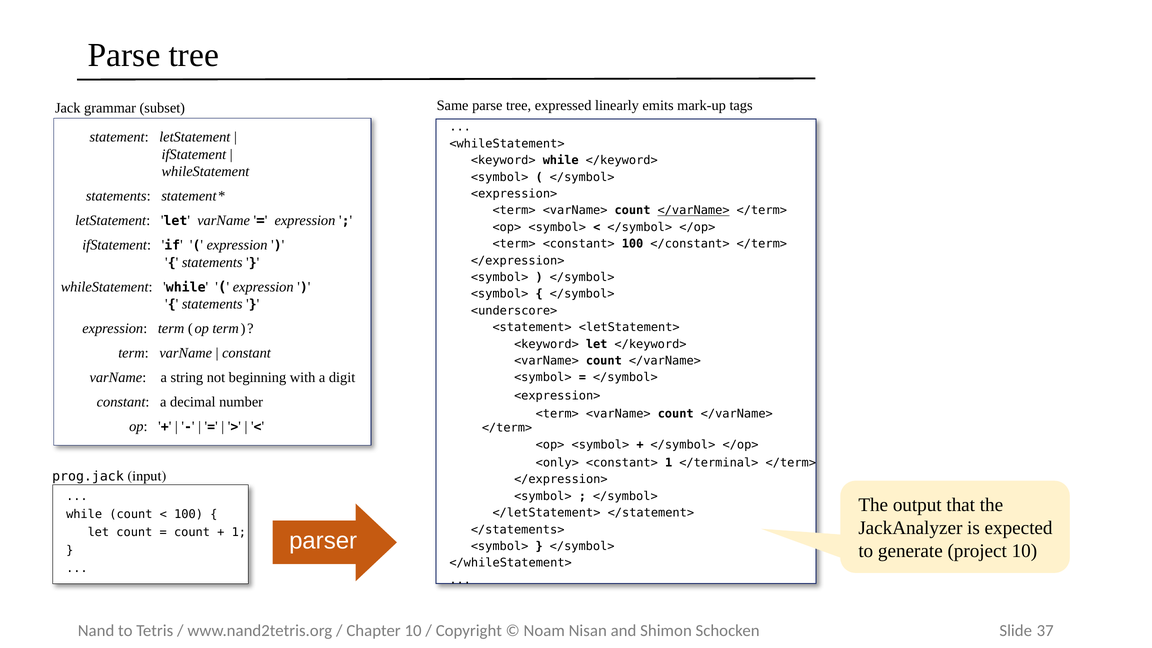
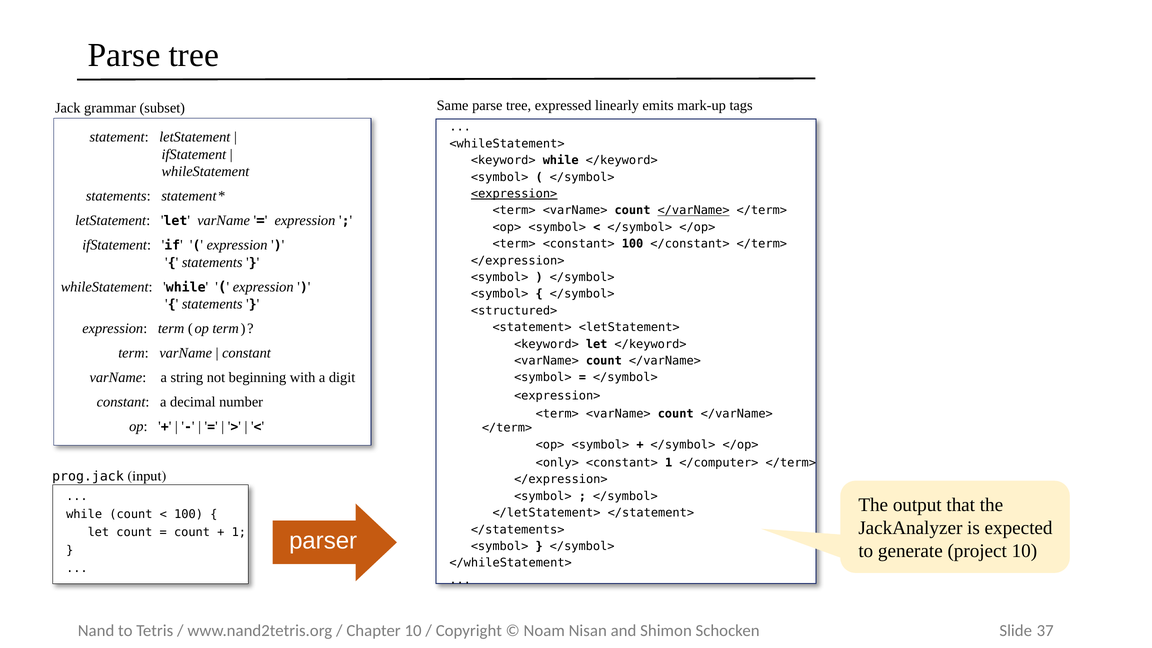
<expression> at (514, 194) underline: none -> present
<underscore>: <underscore> -> <structured>
</terminal>: </terminal> -> </computer>
